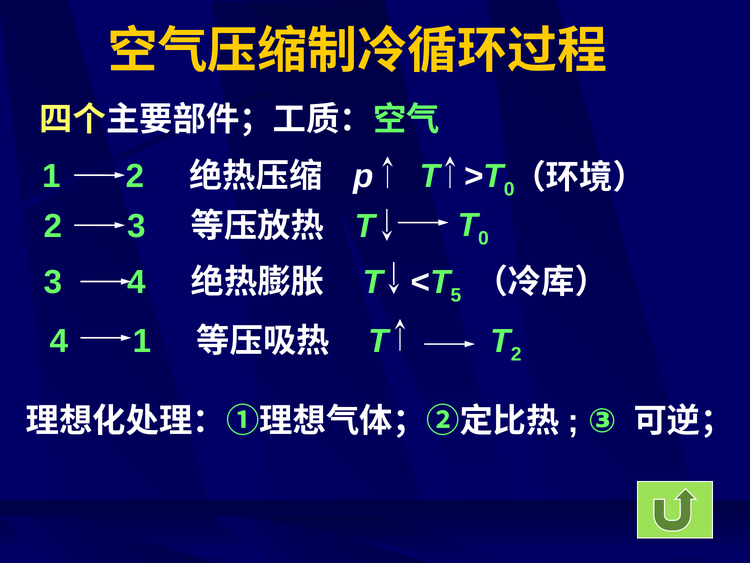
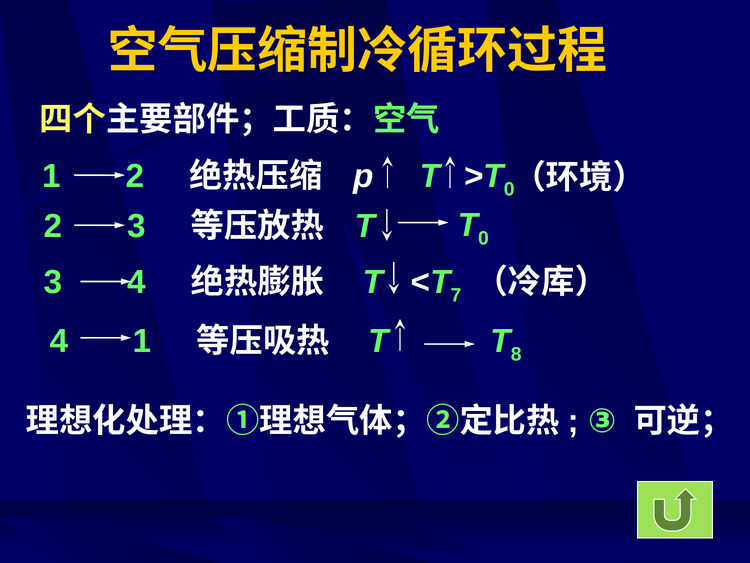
5: 5 -> 7
T 2: 2 -> 8
